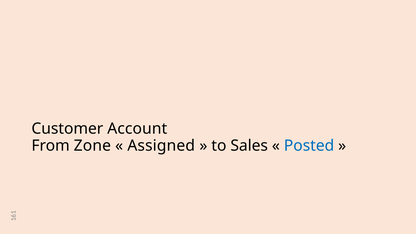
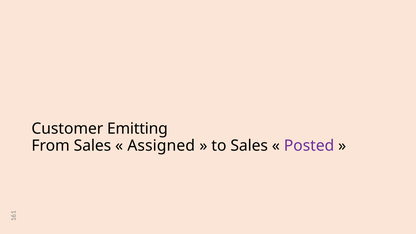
Account: Account -> Emitting
From Zone: Zone -> Sales
Posted colour: blue -> purple
